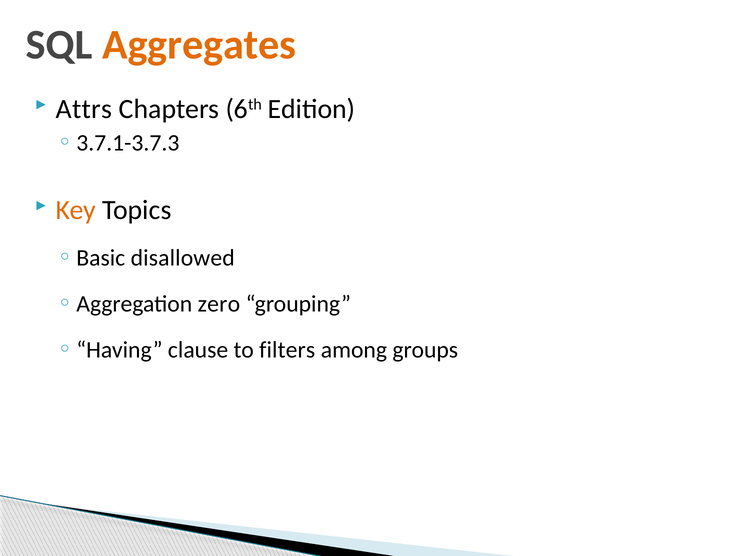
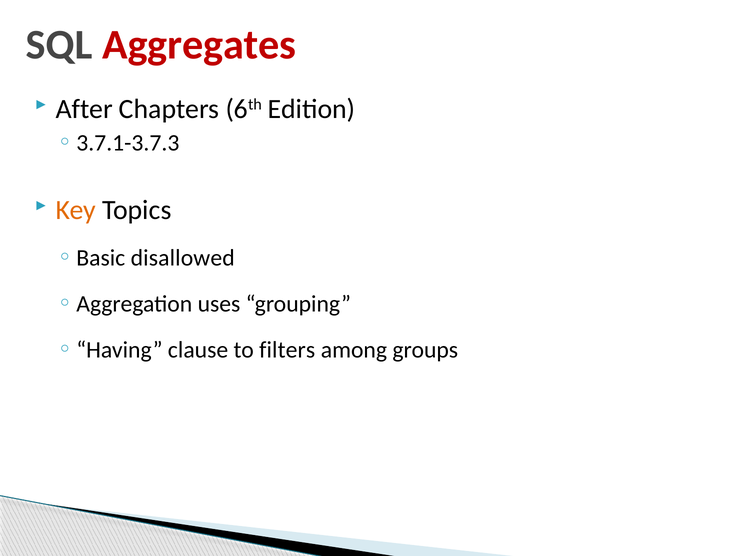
Aggregates colour: orange -> red
Attrs: Attrs -> After
zero: zero -> uses
